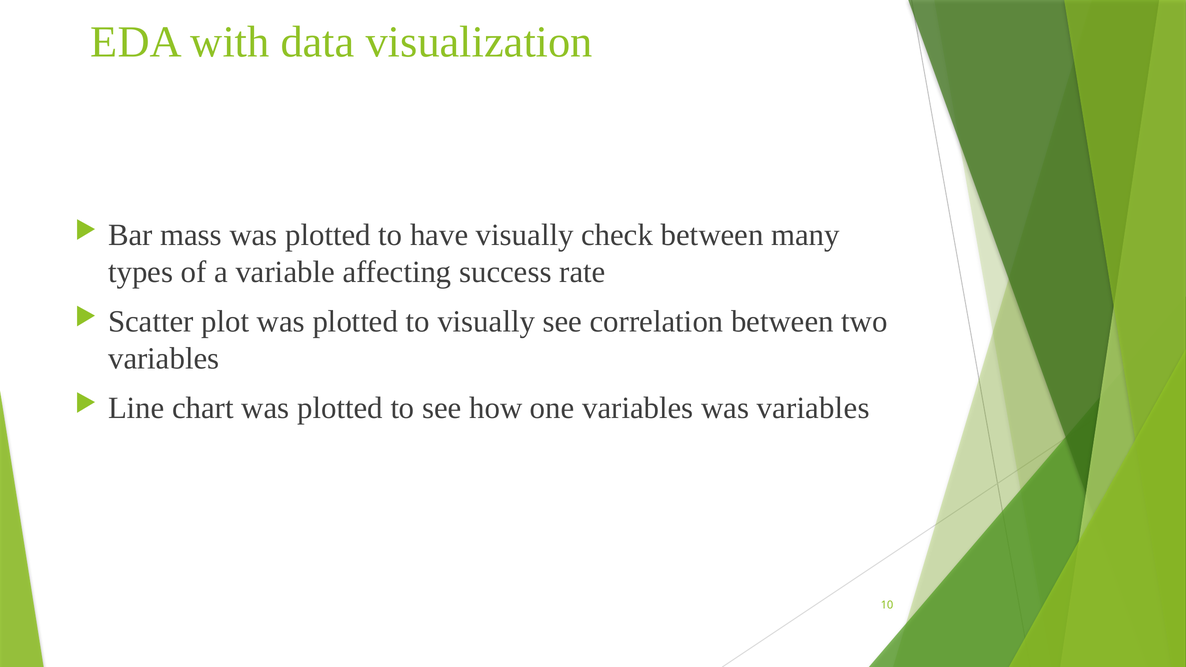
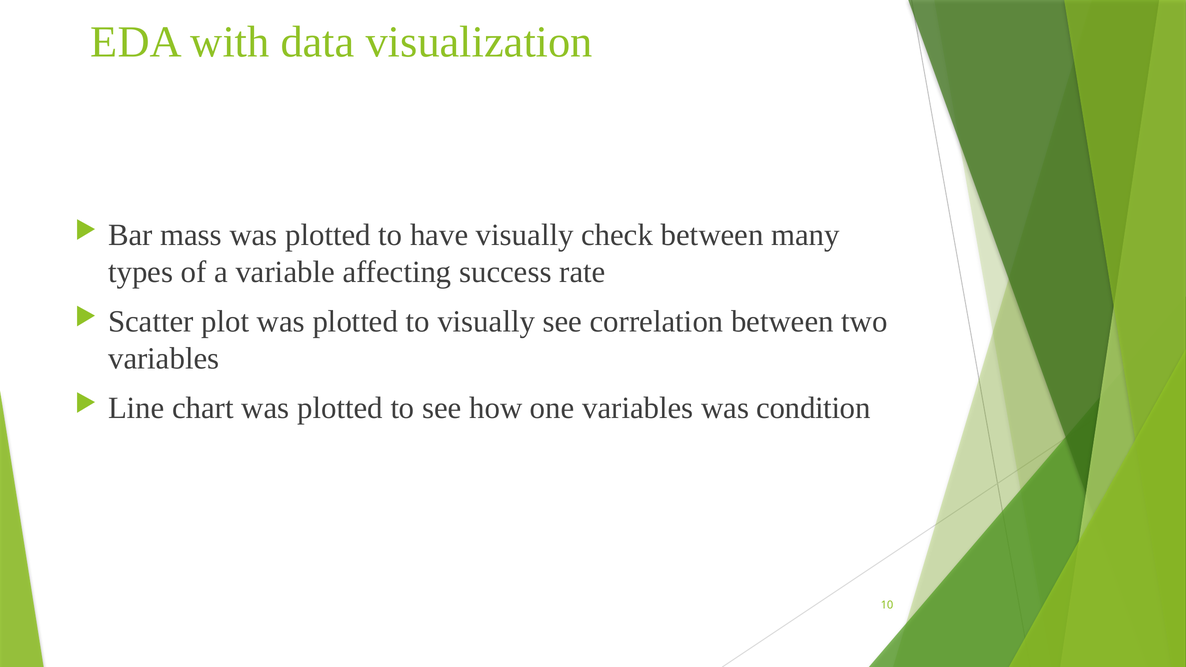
was variables: variables -> condition
